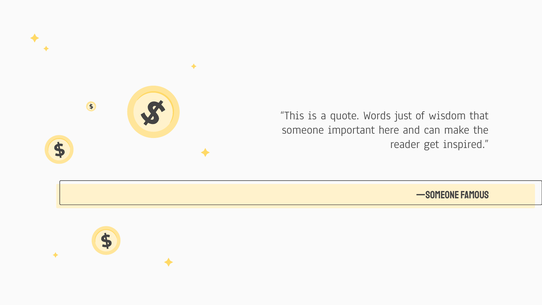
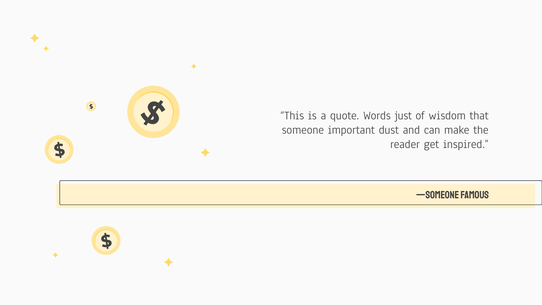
here: here -> dust
